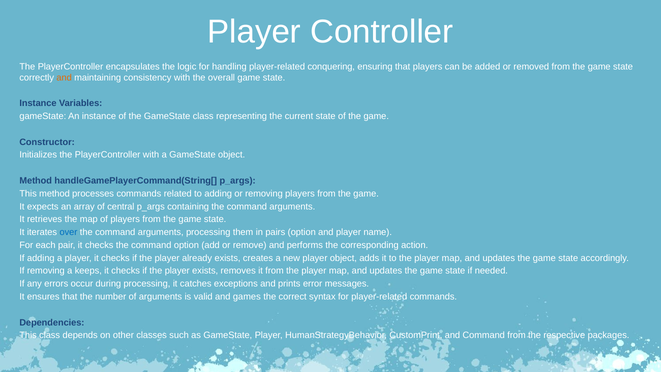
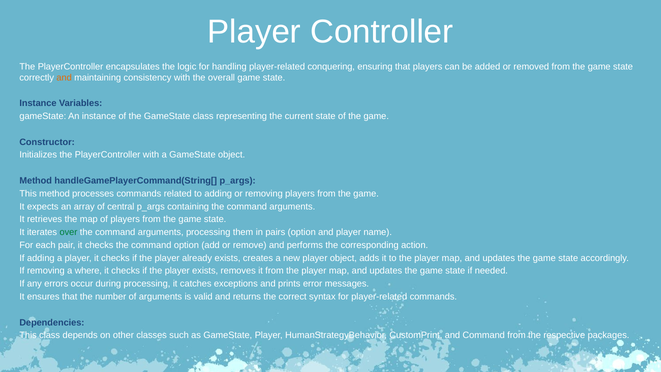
over colour: blue -> green
keeps: keeps -> where
games: games -> returns
